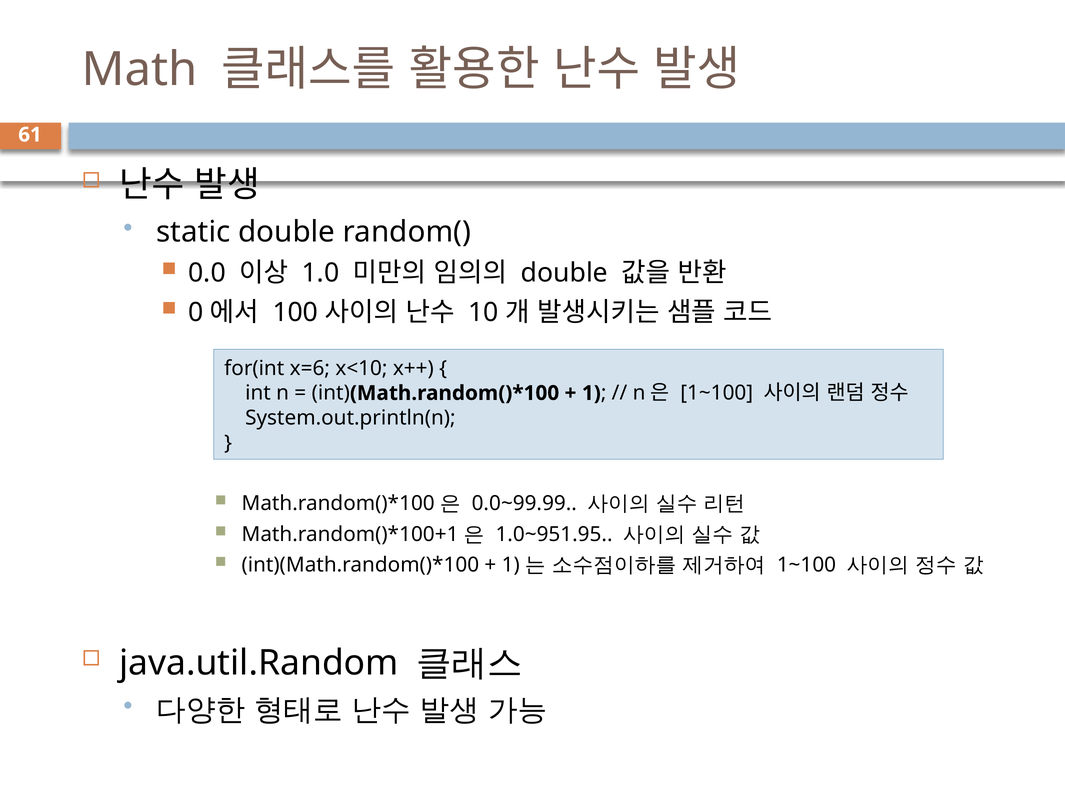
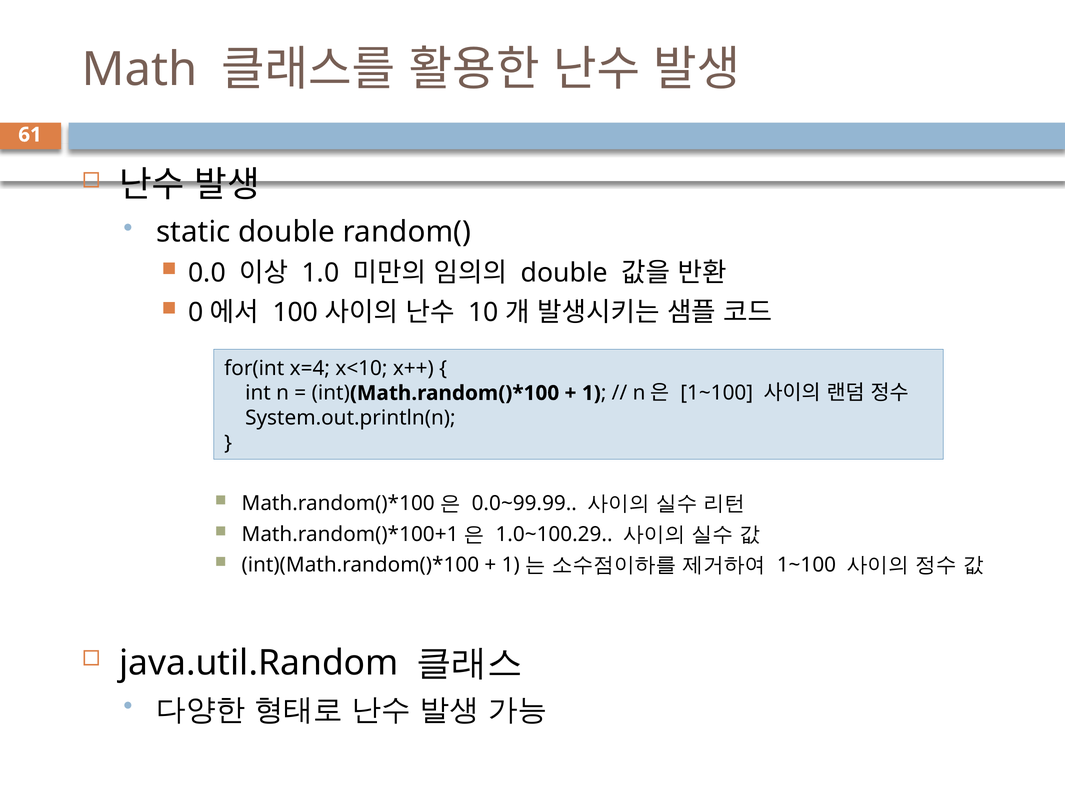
x=6: x=6 -> x=4
1.0~951.95: 1.0~951.95 -> 1.0~100.29
